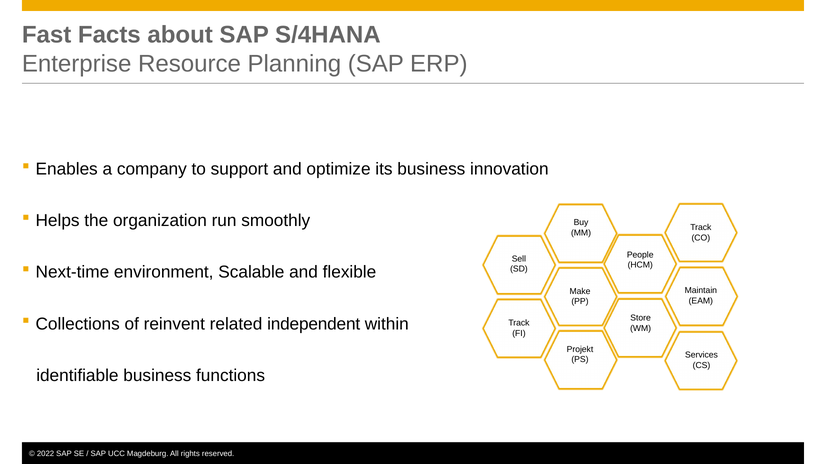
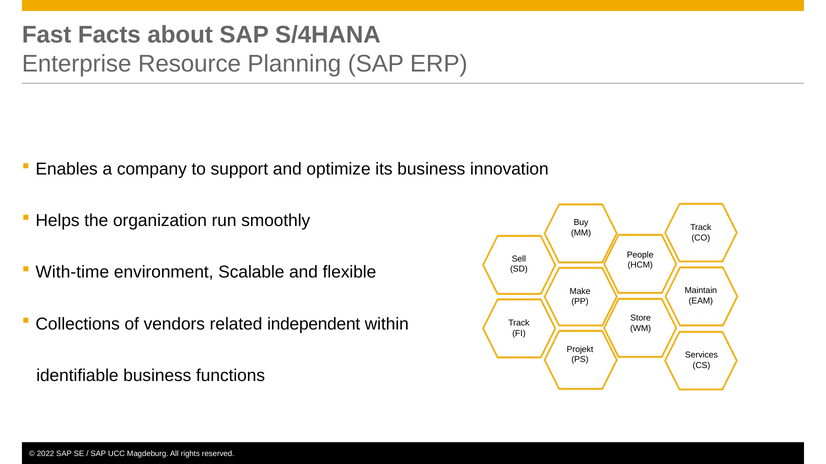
Next-time: Next-time -> With-time
reinvent: reinvent -> vendors
